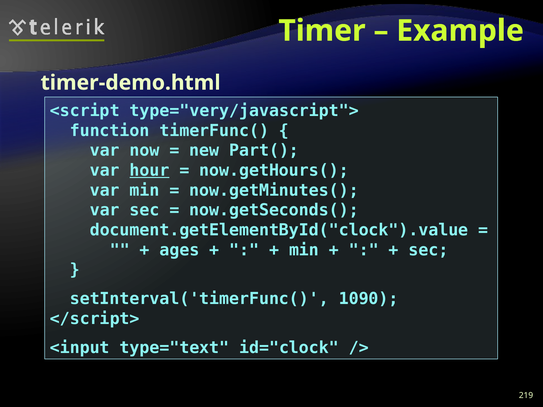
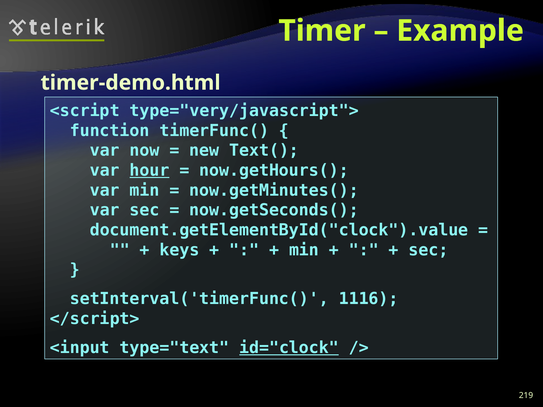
Part(: Part( -> Text(
ages: ages -> keys
1090: 1090 -> 1116
id="clock underline: none -> present
